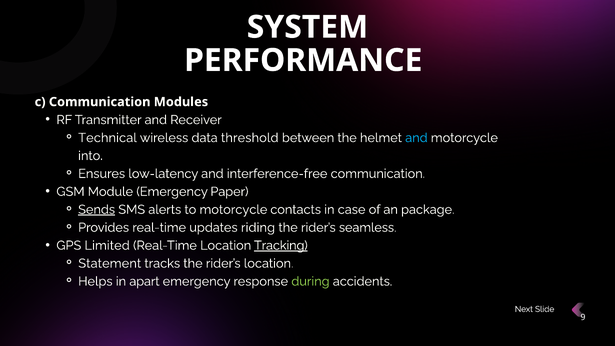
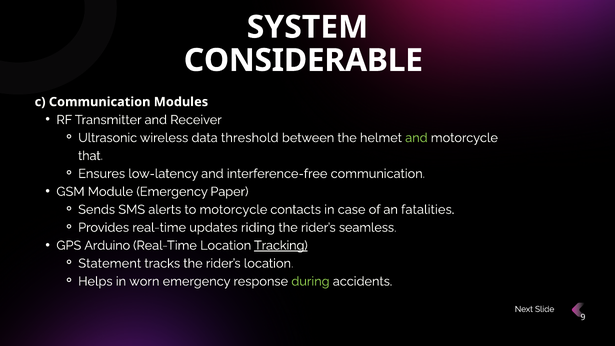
PERFORMANCE: PERFORMANCE -> CONSIDERABLE
Technical: Technical -> Ultrasonic
and at (416, 138) colour: light blue -> light green
into: into -> that
Sends underline: present -> none
package: package -> fatalities
Limited: Limited -> Arduino
apart: apart -> worn
